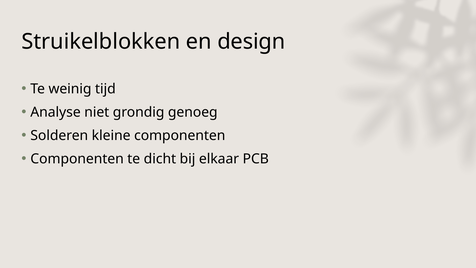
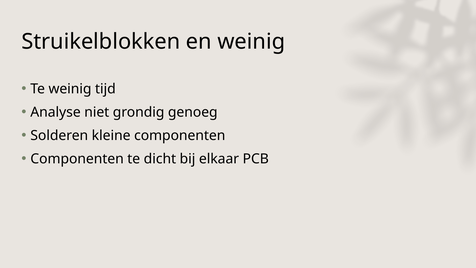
en design: design -> weinig
